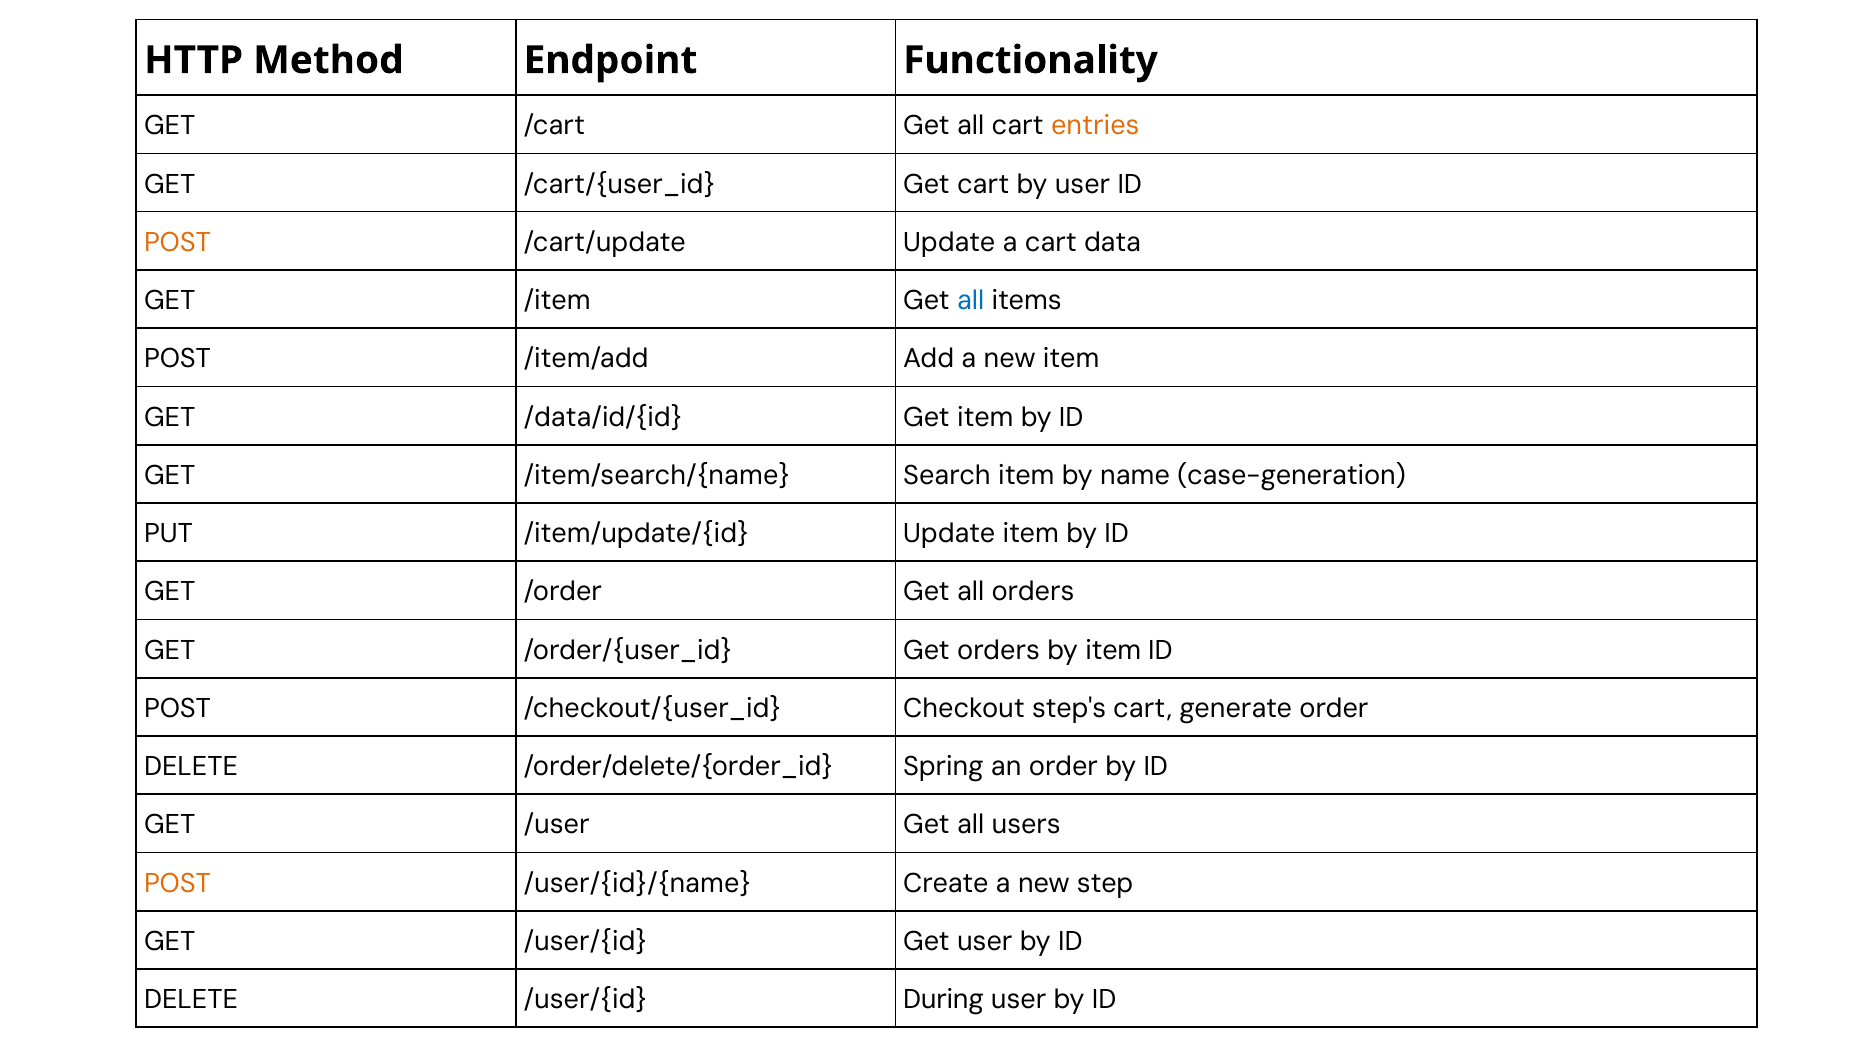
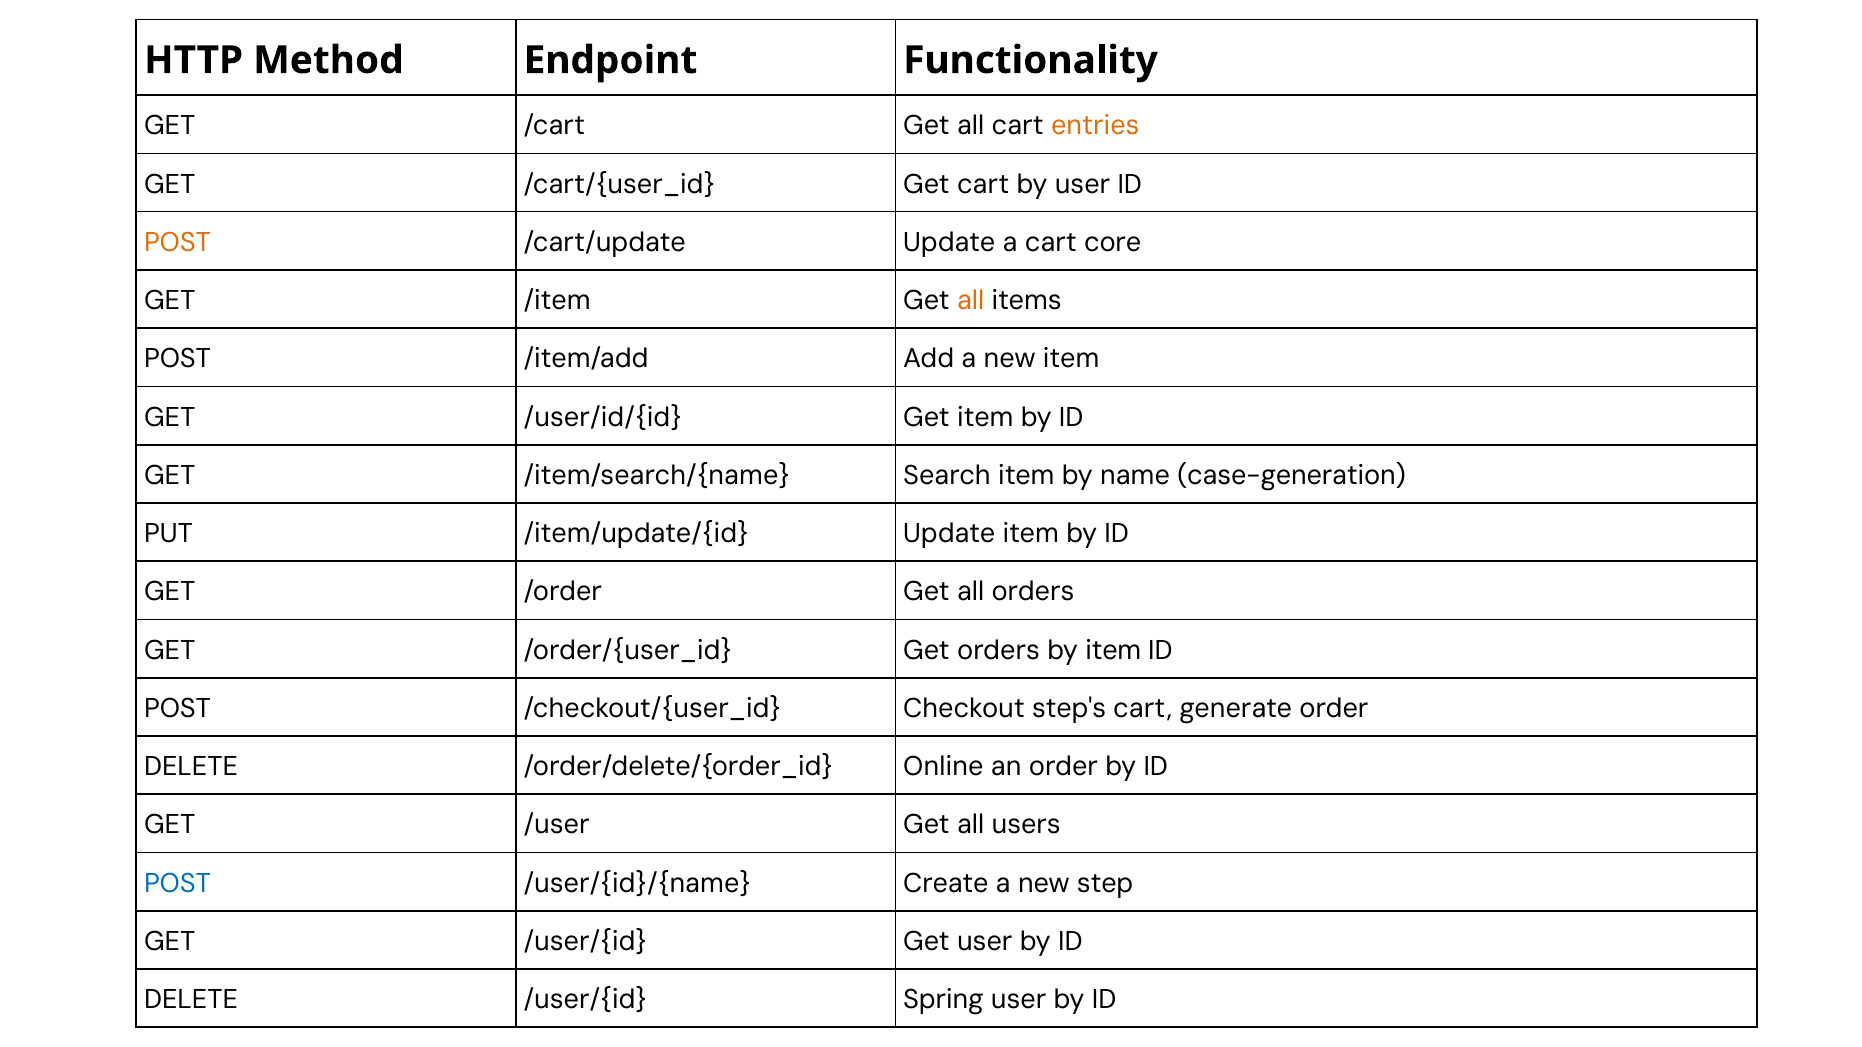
data: data -> core
all at (971, 301) colour: blue -> orange
/data/id/{id: /data/id/{id -> /user/id/{id
Spring: Spring -> Online
POST at (177, 884) colour: orange -> blue
During: During -> Spring
